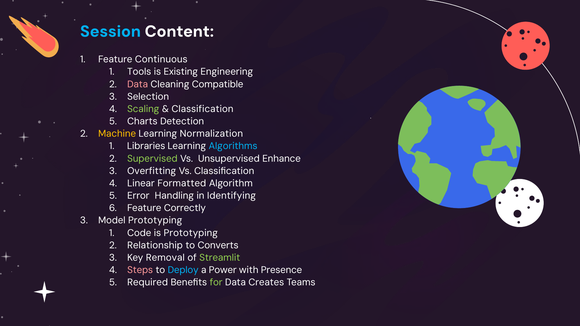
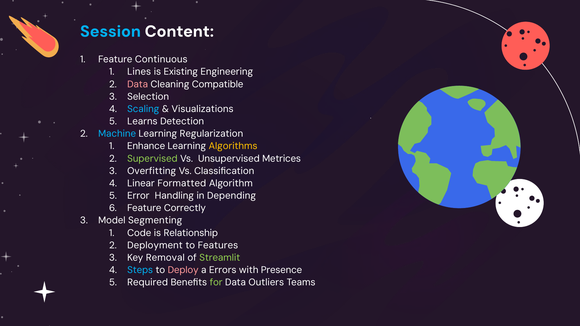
Tools: Tools -> Lines
Scaling colour: light green -> light blue
Classification at (203, 109): Classification -> Visualizations
Charts: Charts -> Learns
Machine colour: yellow -> light blue
Normalization: Normalization -> Regularization
Libraries: Libraries -> Enhance
Algorithms colour: light blue -> yellow
Enhance: Enhance -> Metrices
Identifying: Identifying -> Depending
Model Prototyping: Prototyping -> Segmenting
is Prototyping: Prototyping -> Relationship
Relationship: Relationship -> Deployment
Converts: Converts -> Features
Steps colour: pink -> light blue
Deploy colour: light blue -> pink
Power: Power -> Errors
Creates: Creates -> Outliers
